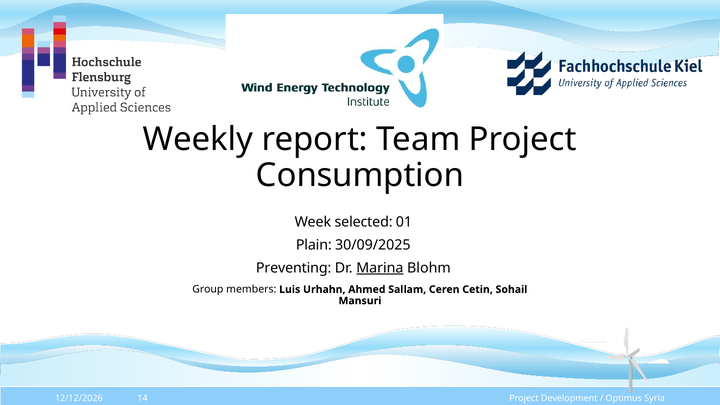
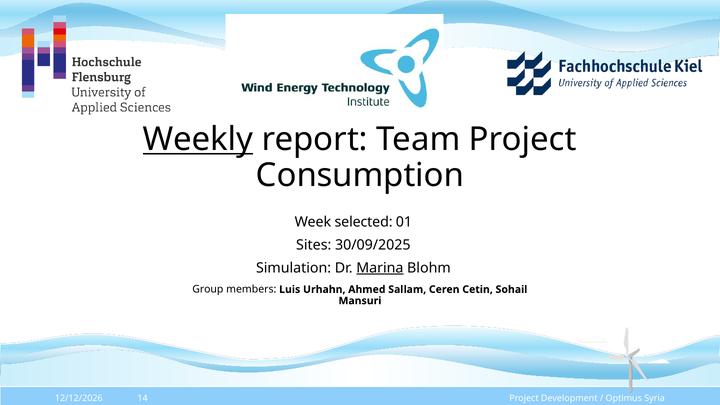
Weekly underline: none -> present
Plain: Plain -> Sites
Preventing: Preventing -> Simulation
